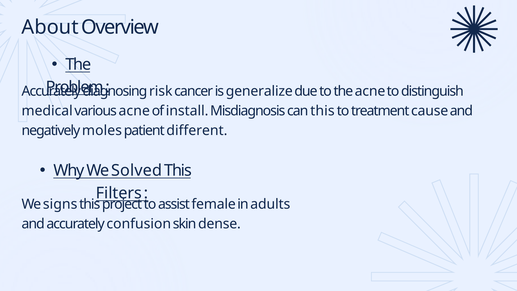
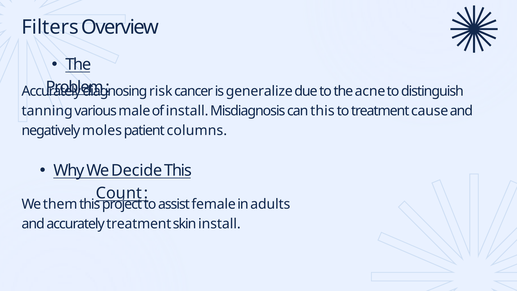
About: About -> Filters
medical: medical -> tanning
various acne: acne -> male
different: different -> columns
Solved: Solved -> Decide
Filters: Filters -> Count
signs: signs -> them
accurately confusion: confusion -> treatment
skin dense: dense -> install
